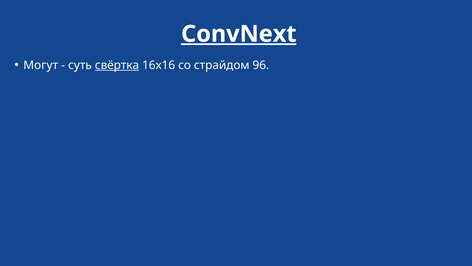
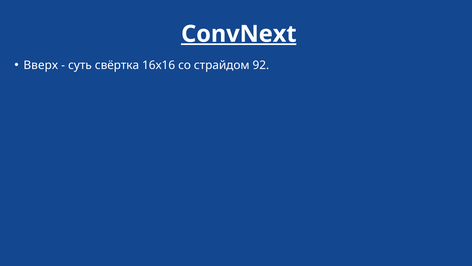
Могут: Могут -> Вверх
свёртка underline: present -> none
96: 96 -> 92
